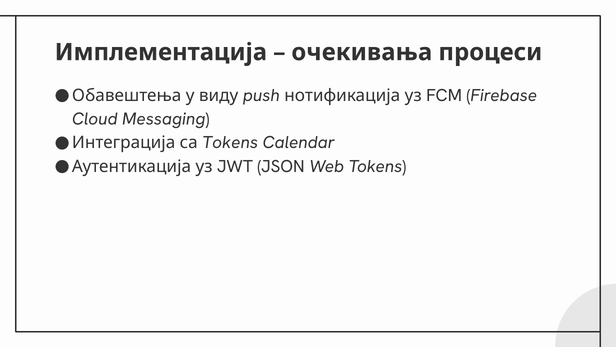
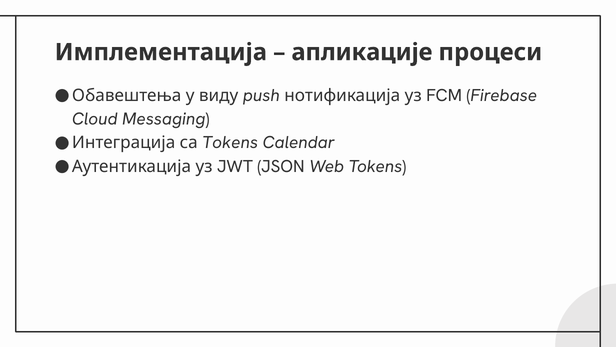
очекивања: очекивања -> апликације
